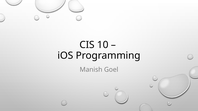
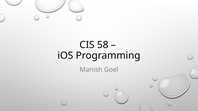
10: 10 -> 58
